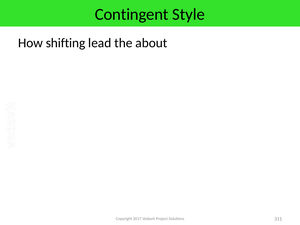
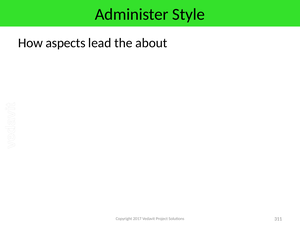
Contingent: Contingent -> Administer
shifting: shifting -> aspects
